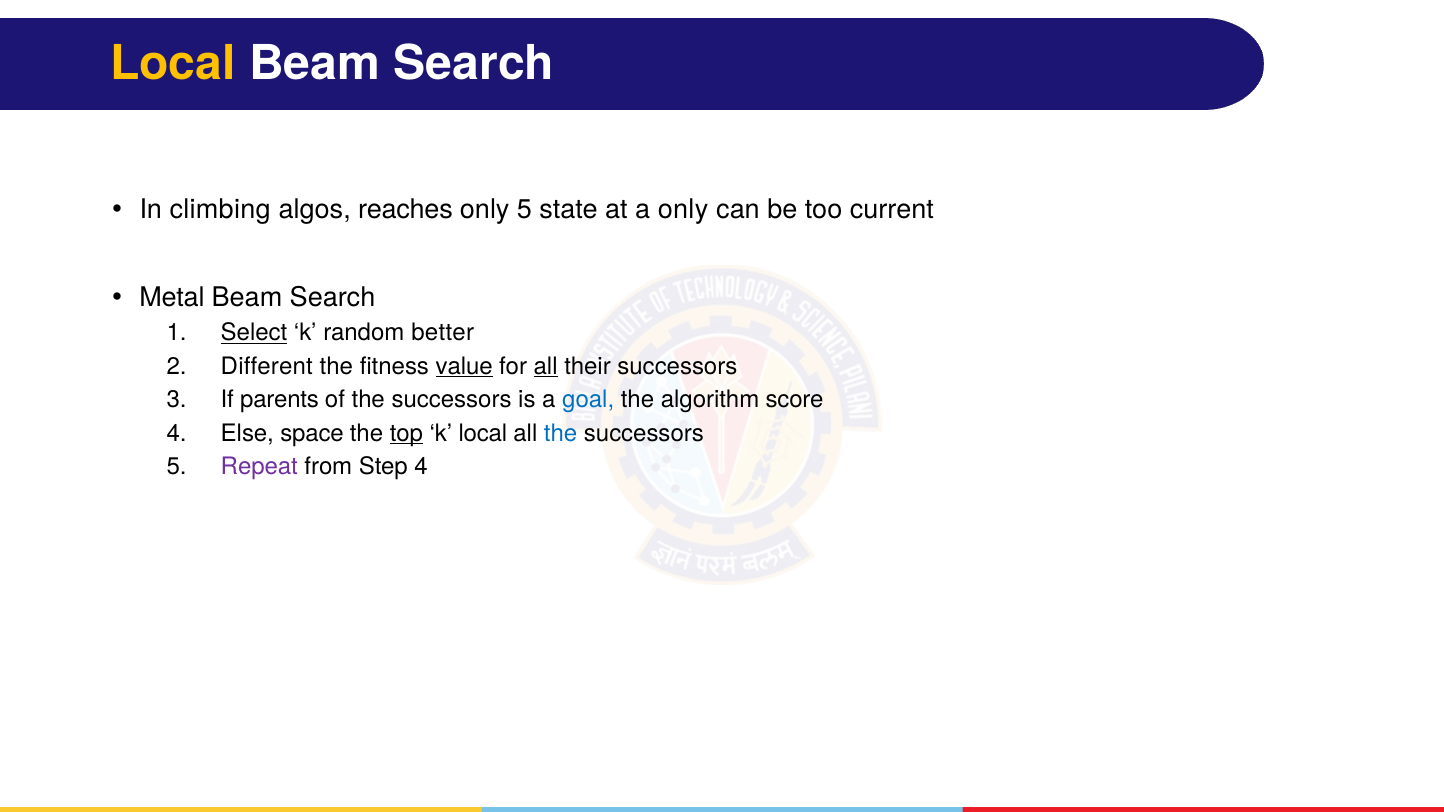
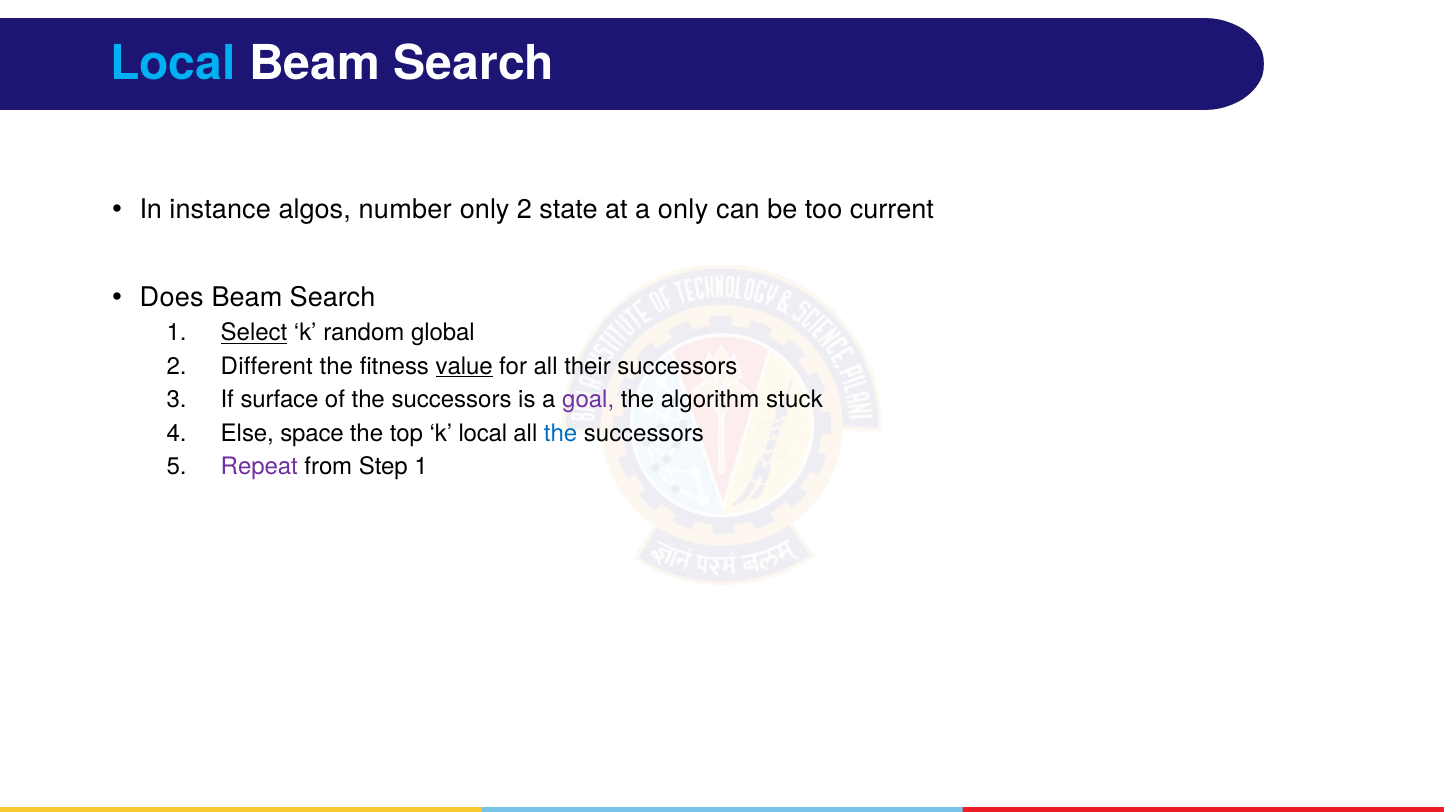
Local at (173, 64) colour: yellow -> light blue
climbing: climbing -> instance
reaches: reaches -> number
only 5: 5 -> 2
Metal: Metal -> Does
better: better -> global
all at (546, 367) underline: present -> none
parents: parents -> surface
goal colour: blue -> purple
score: score -> stuck
top underline: present -> none
Step 4: 4 -> 1
